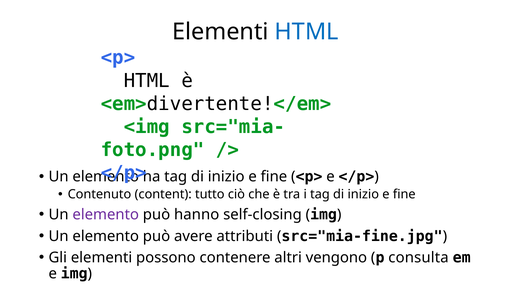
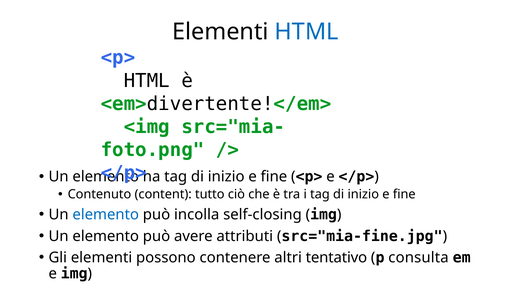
elemento at (106, 214) colour: purple -> blue
hanno: hanno -> incolla
vengono: vengono -> tentativo
